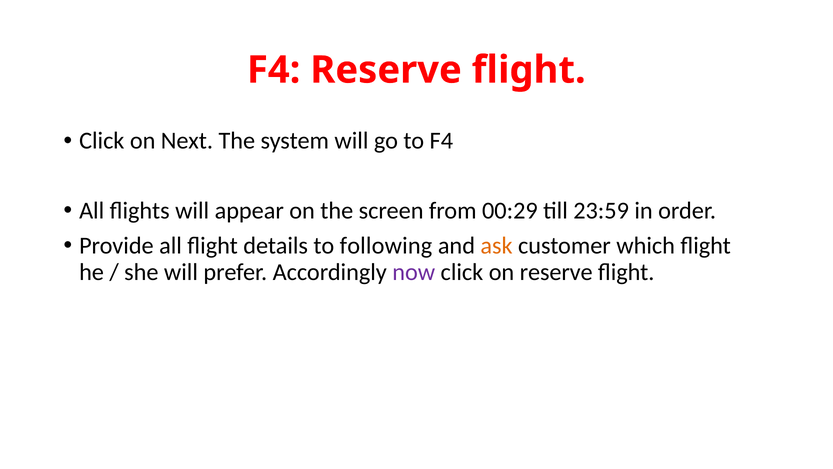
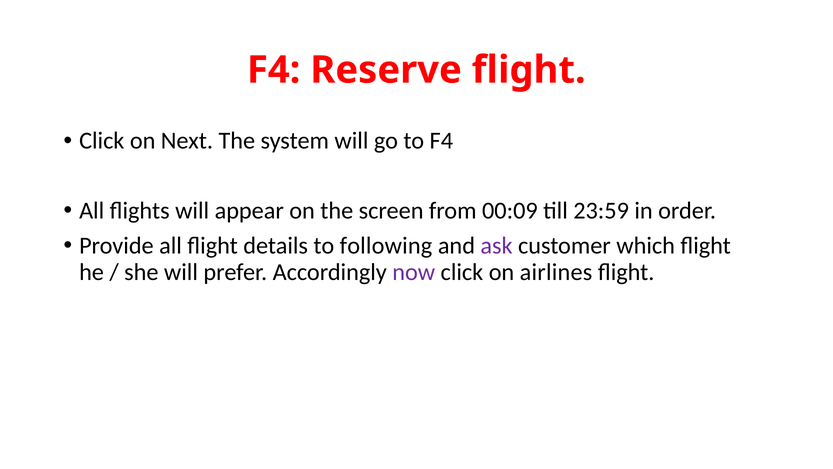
00:29: 00:29 -> 00:09
ask colour: orange -> purple
on reserve: reserve -> airlines
